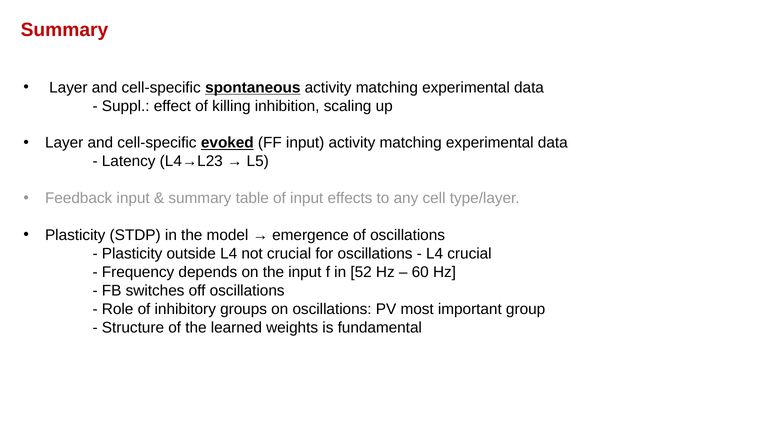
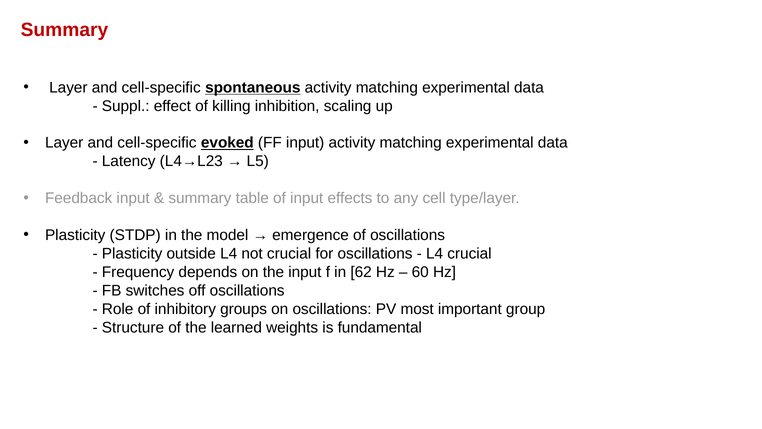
52: 52 -> 62
